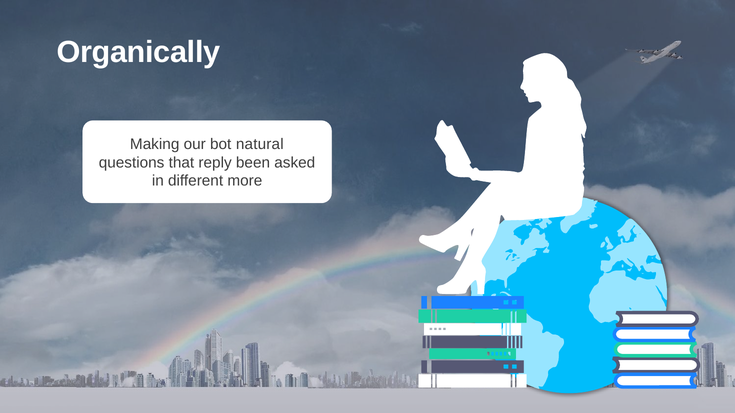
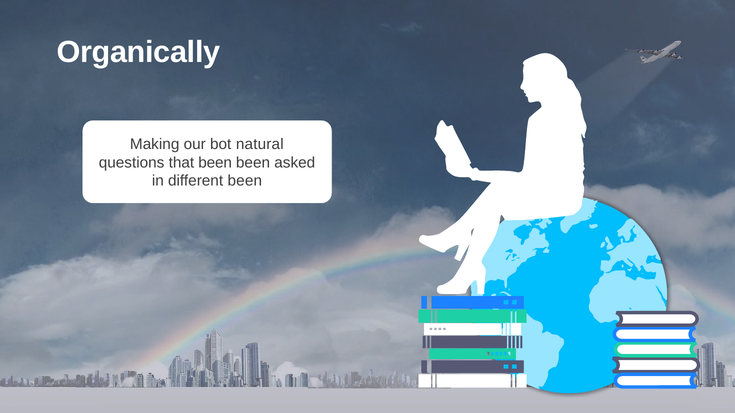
that reply: reply -> been
different more: more -> been
